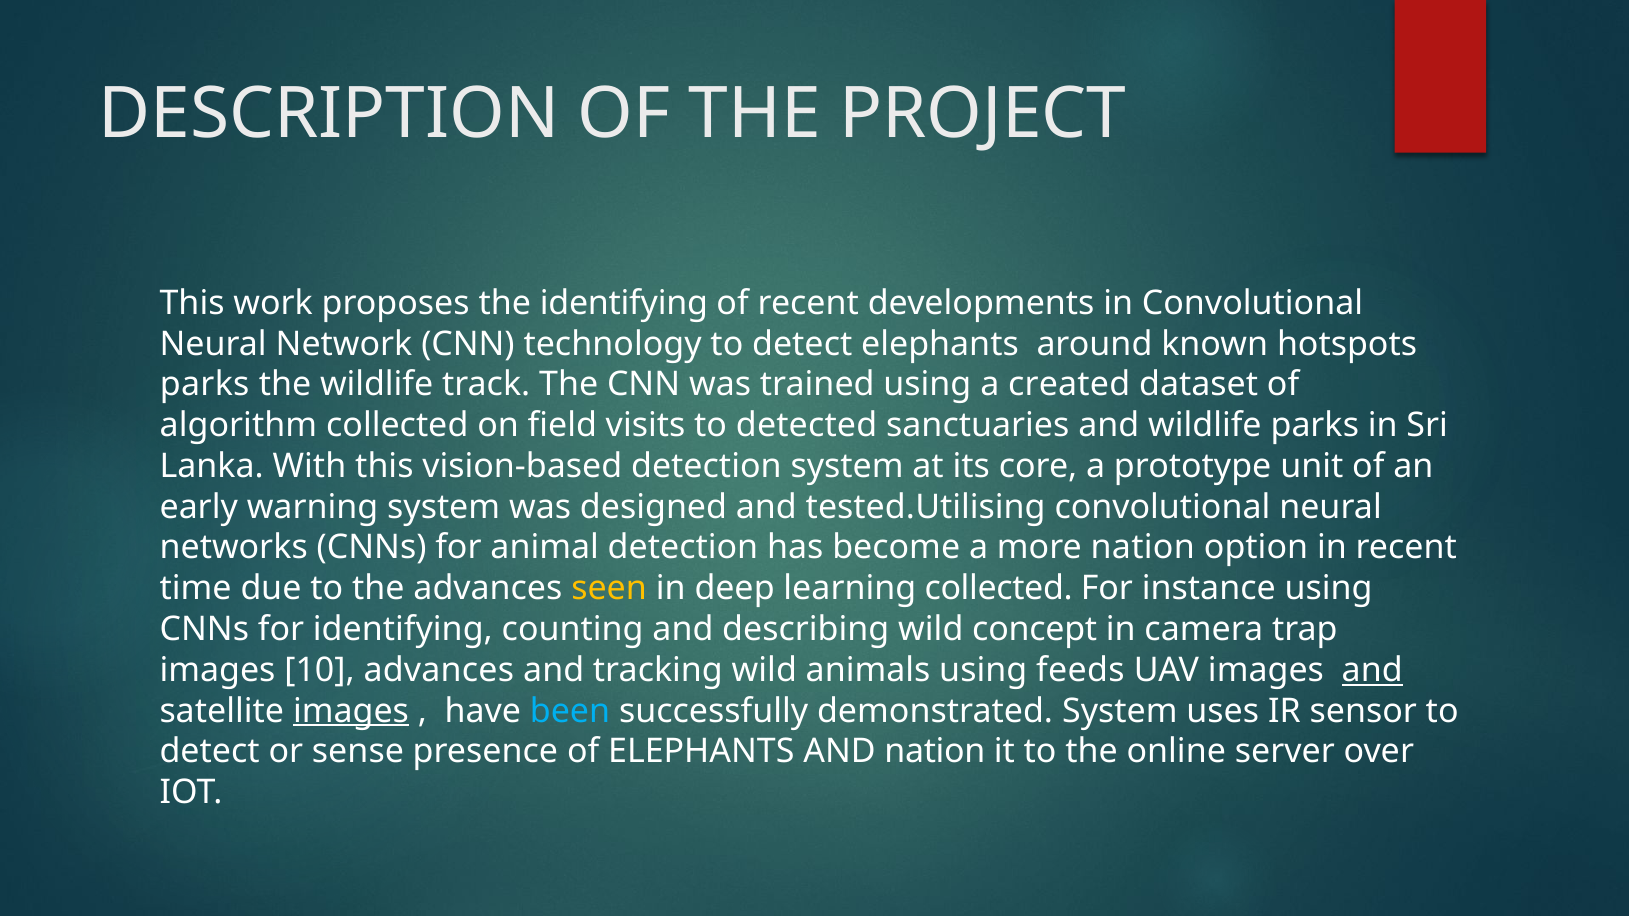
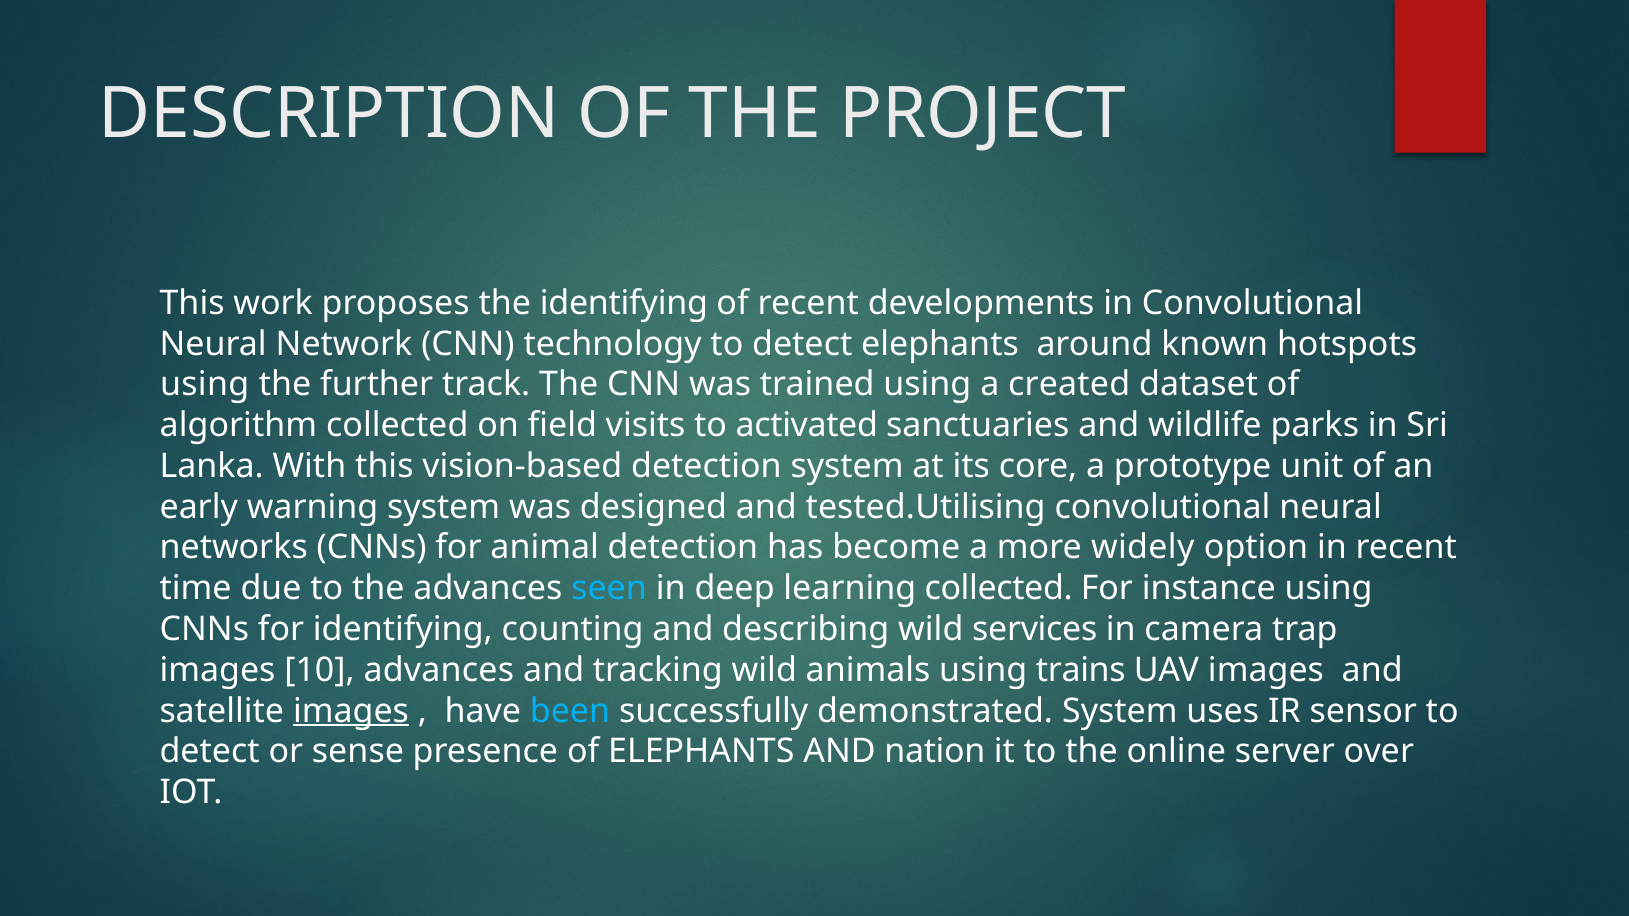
parks at (205, 385): parks -> using
the wildlife: wildlife -> further
detected: detected -> activated
more nation: nation -> widely
seen colour: yellow -> light blue
concept: concept -> services
feeds: feeds -> trains
and at (1372, 670) underline: present -> none
